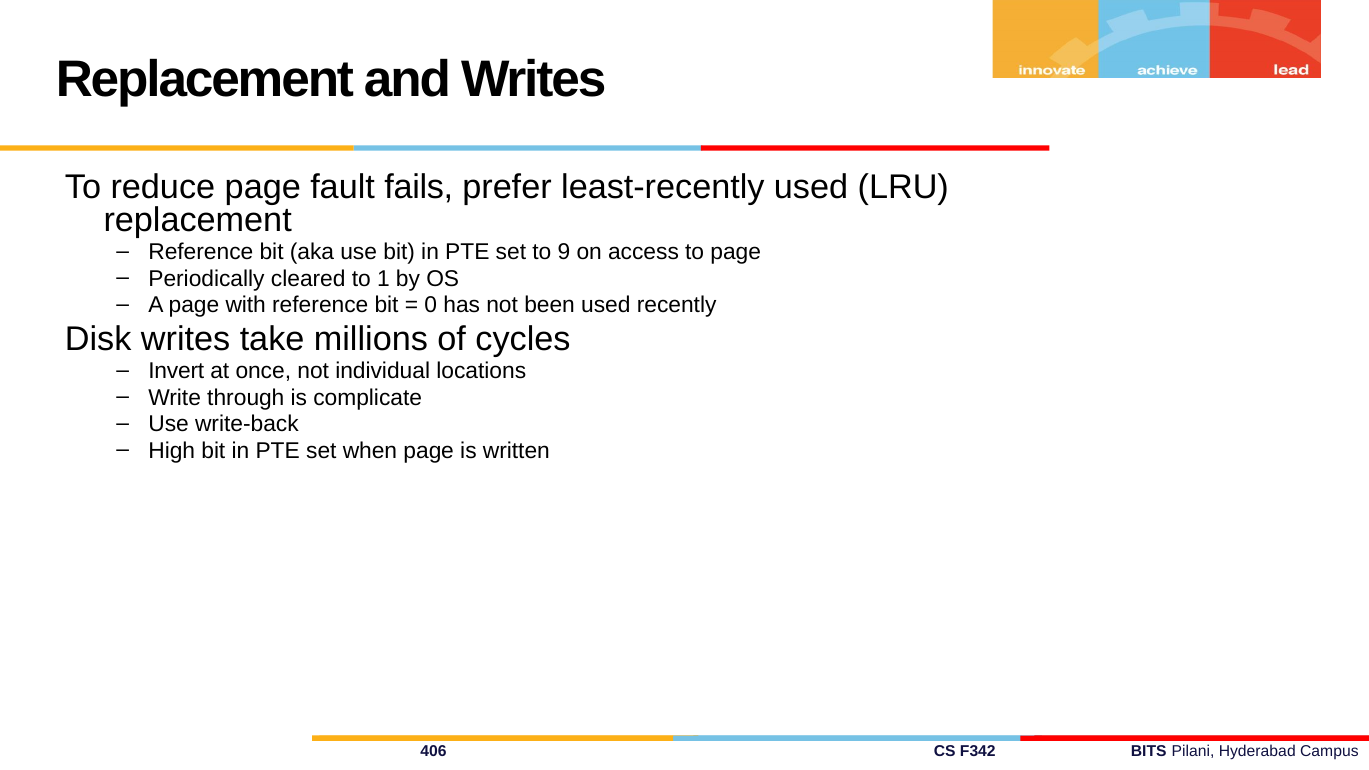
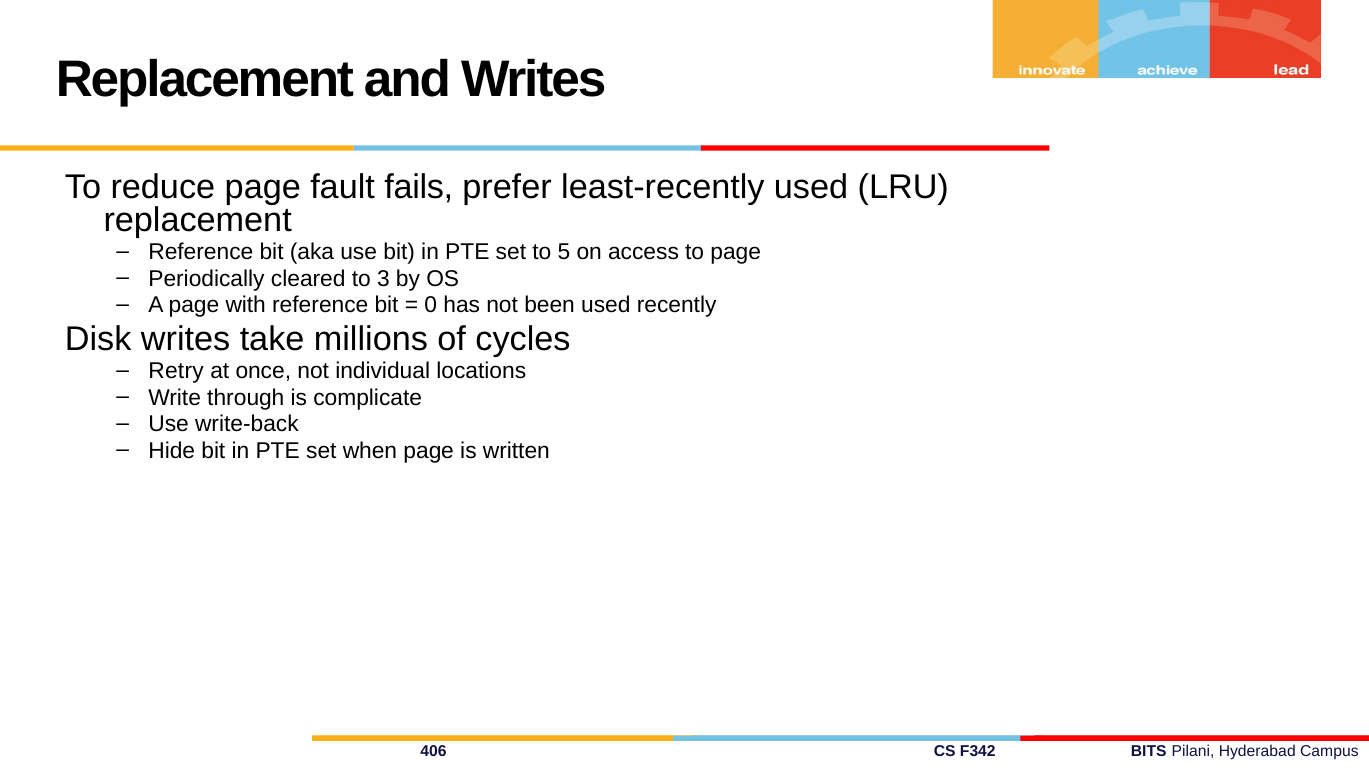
9: 9 -> 5
1: 1 -> 3
Invert: Invert -> Retry
High: High -> Hide
